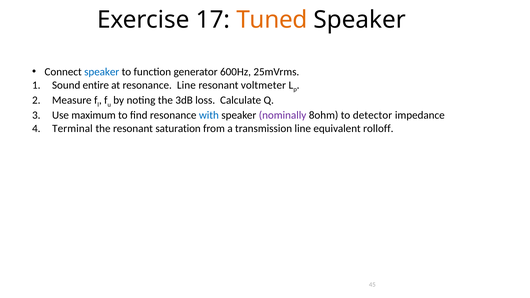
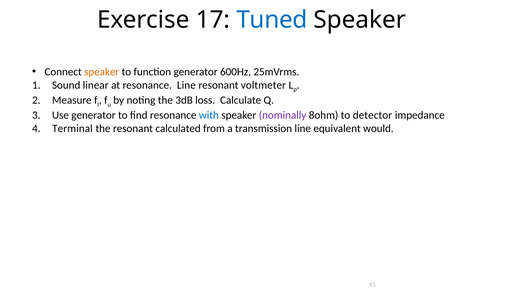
Tuned colour: orange -> blue
speaker at (102, 72) colour: blue -> orange
entire: entire -> linear
Use maximum: maximum -> generator
saturation: saturation -> calculated
rolloff: rolloff -> would
